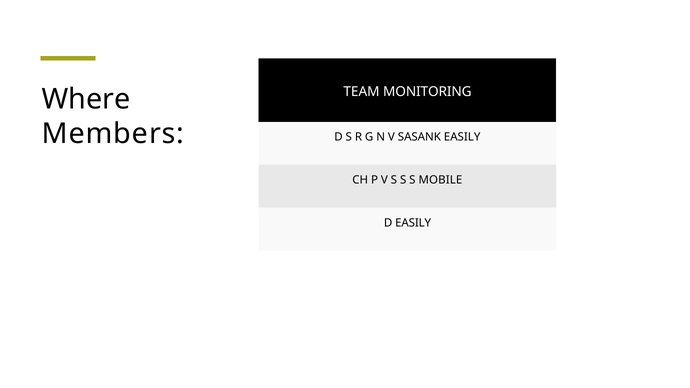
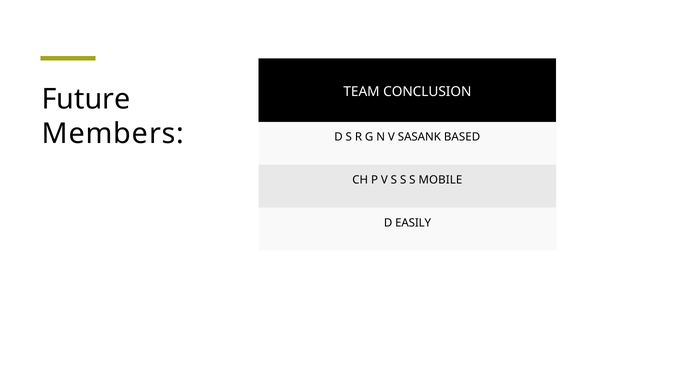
MONITORING: MONITORING -> CONCLUSION
Where: Where -> Future
SASANK EASILY: EASILY -> BASED
